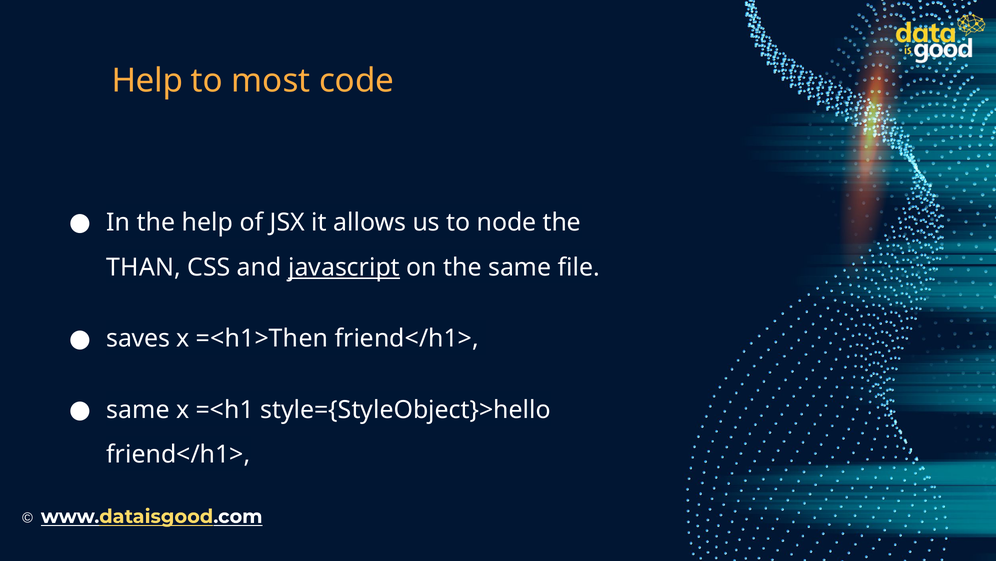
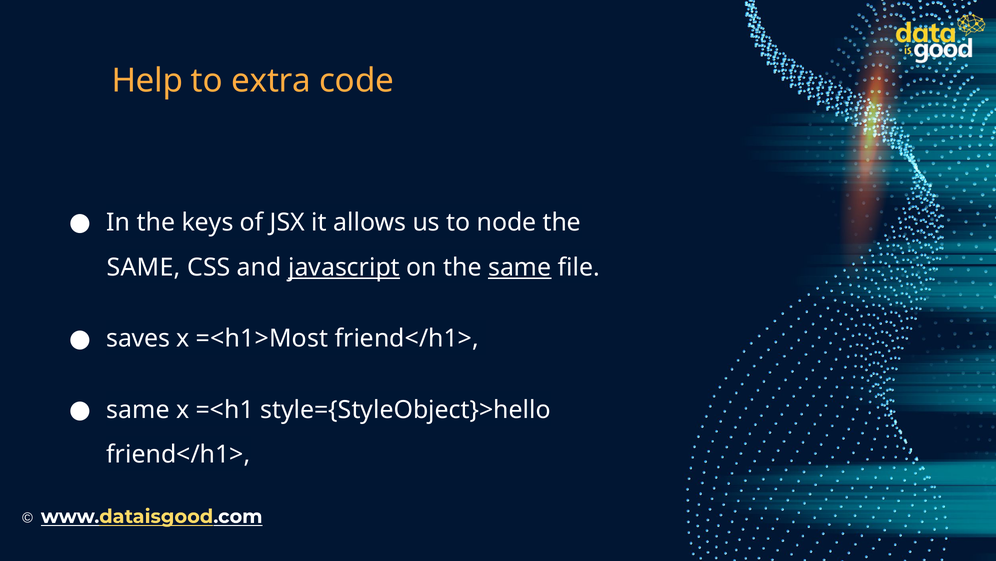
most: most -> extra
the help: help -> keys
THAN at (144, 267): THAN -> SAME
same at (520, 267) underline: none -> present
=<h1>Then: =<h1>Then -> =<h1>Most
